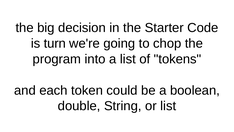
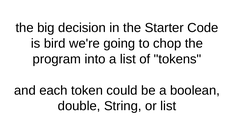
turn: turn -> bird
